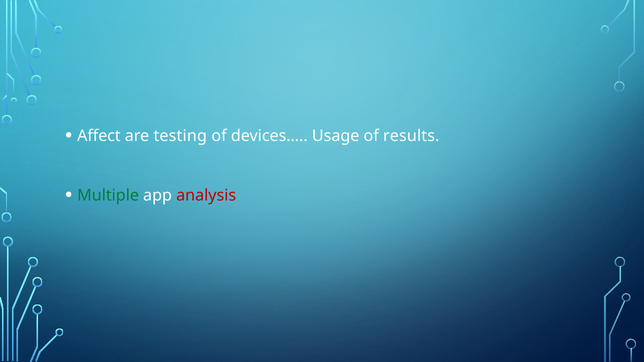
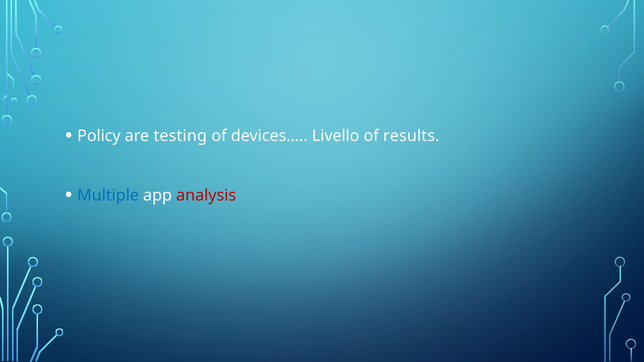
Affect: Affect -> Policy
Usage: Usage -> Livello
Multiple colour: green -> blue
